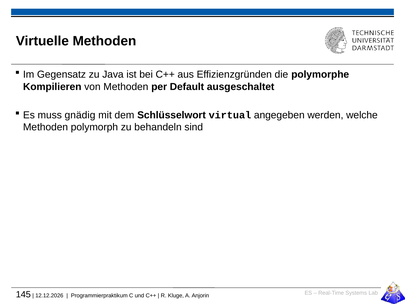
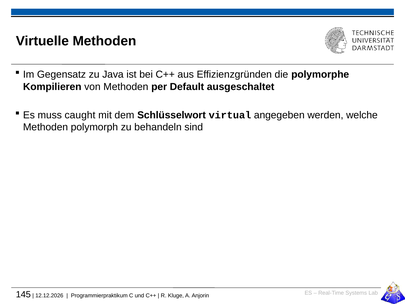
gnädig: gnädig -> caught
